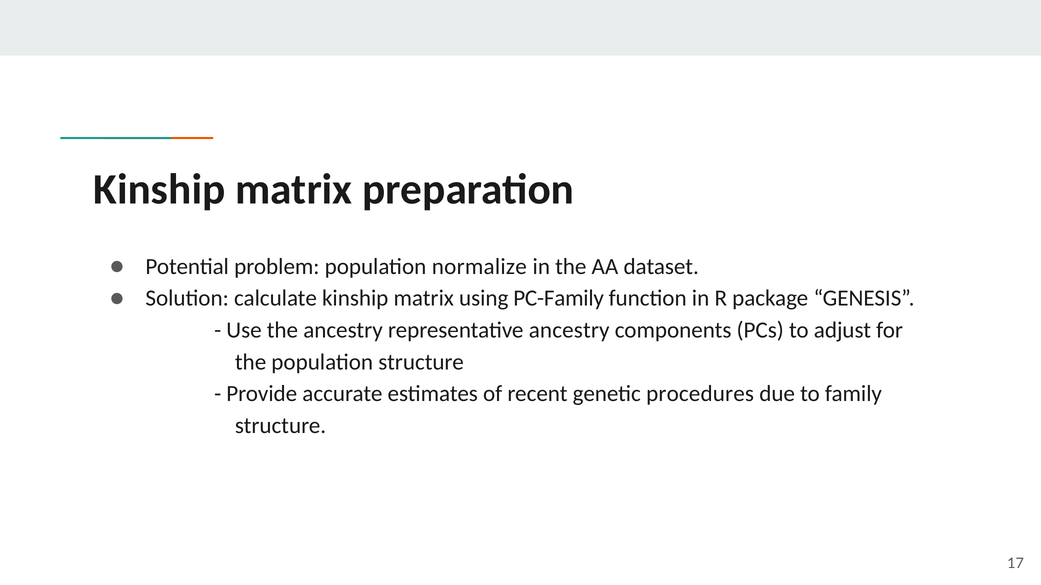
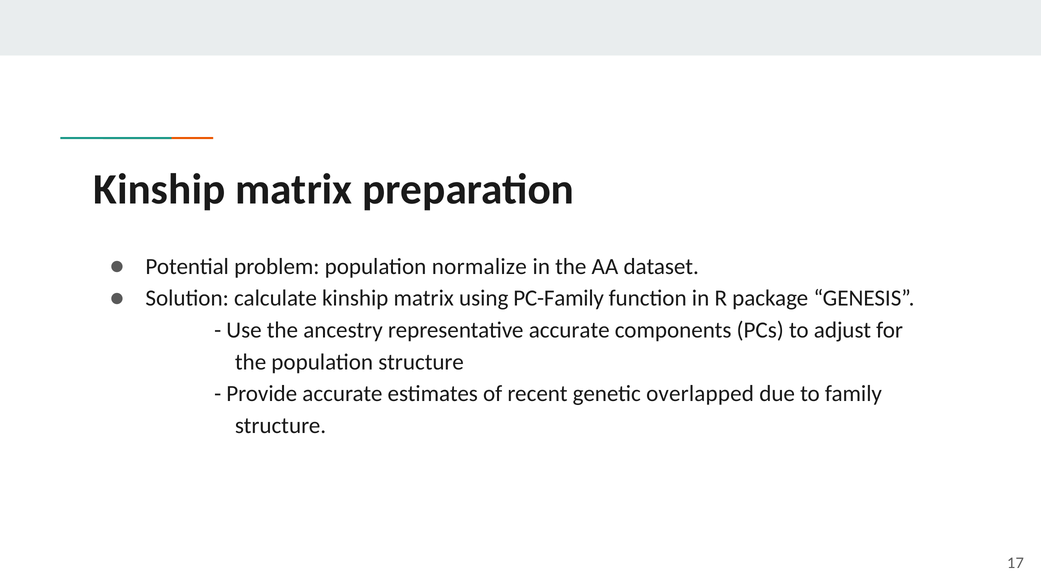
representative ancestry: ancestry -> accurate
procedures: procedures -> overlapped
